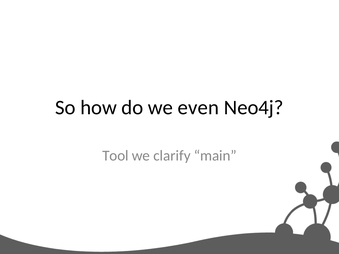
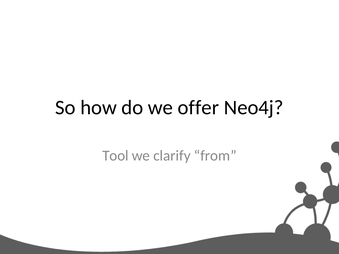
even: even -> offer
main: main -> from
